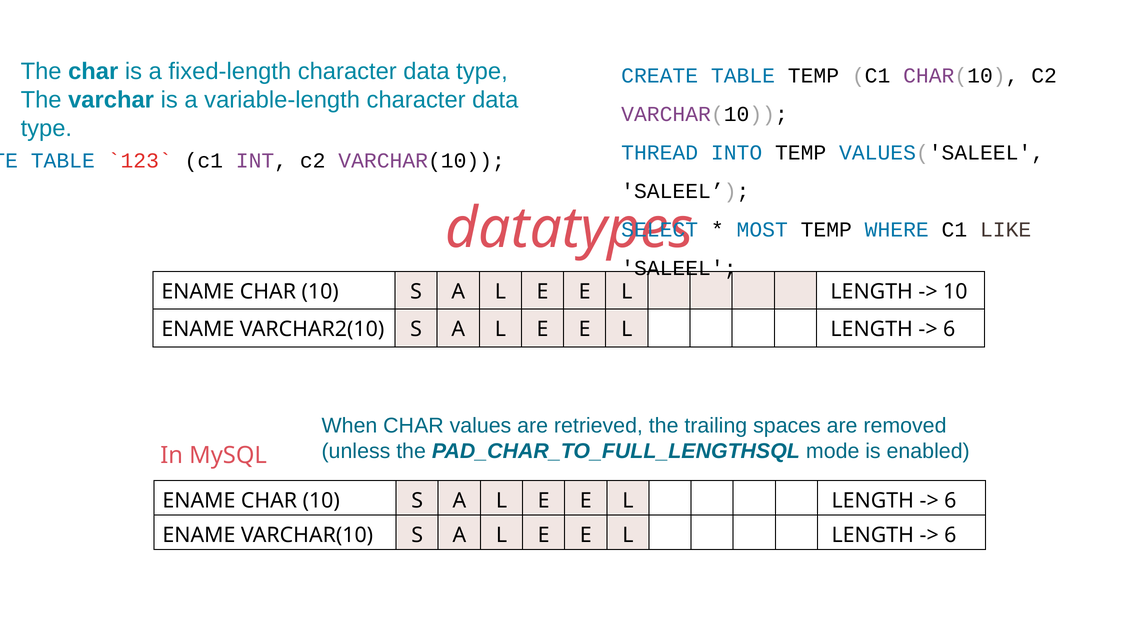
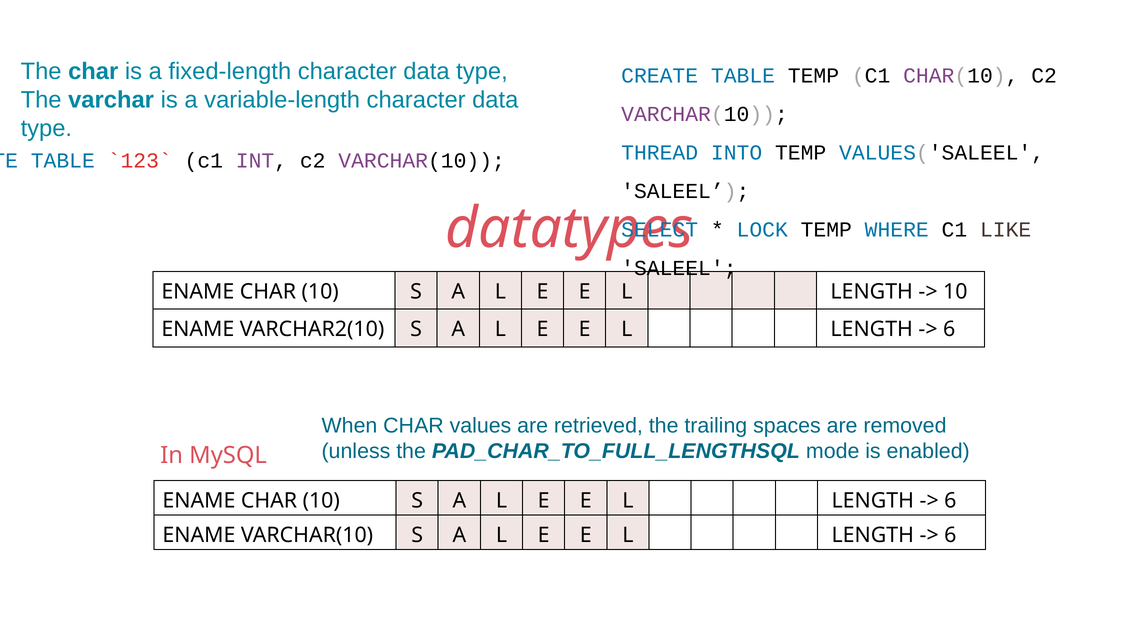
MOST: MOST -> LOCK
